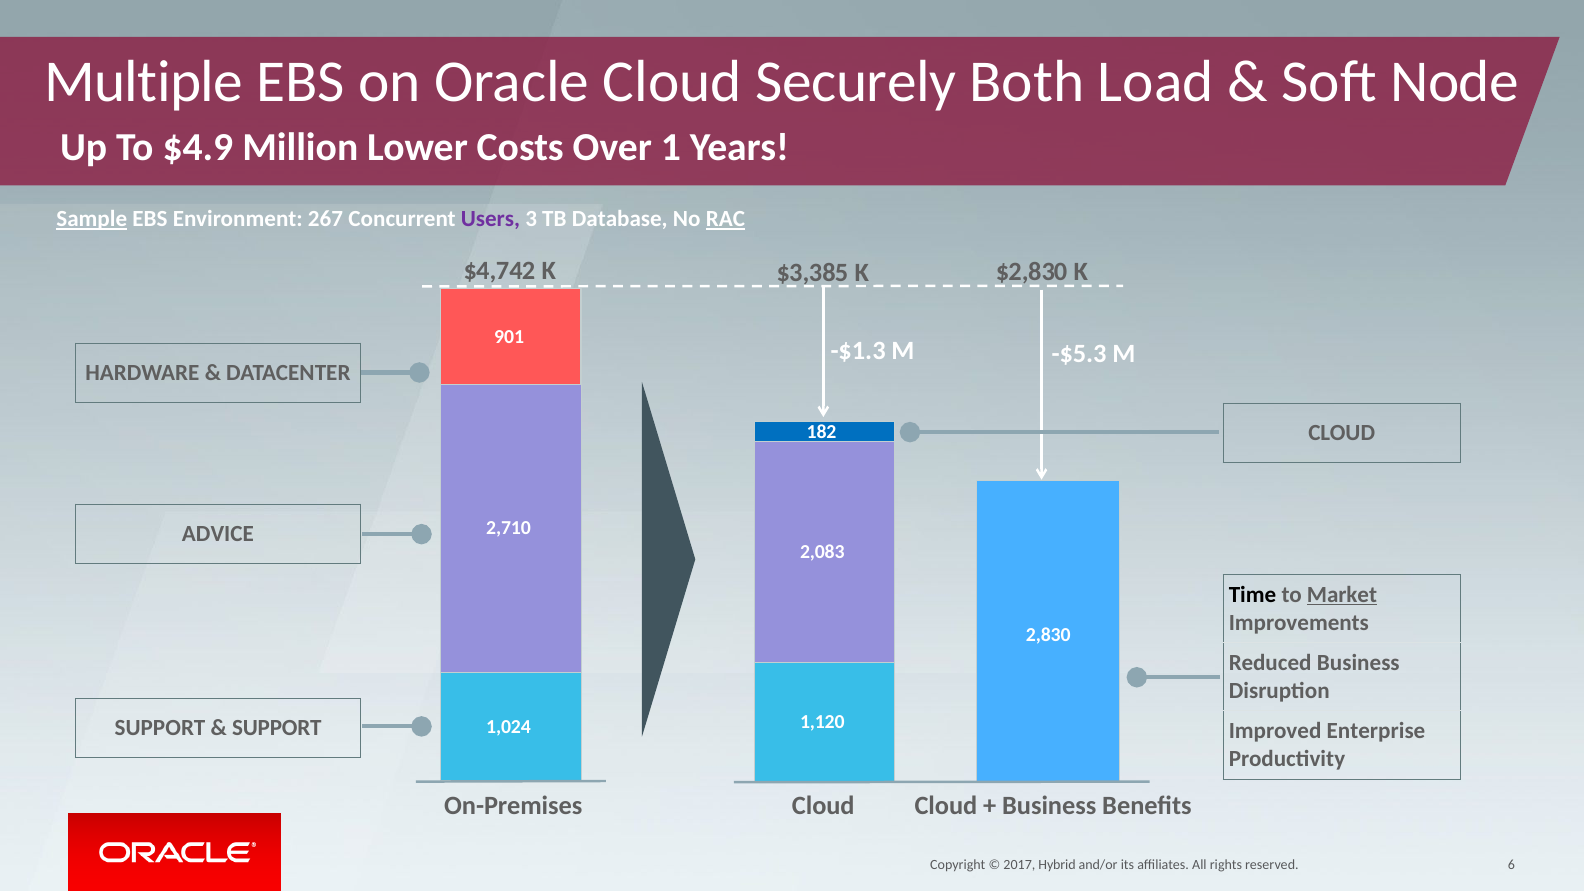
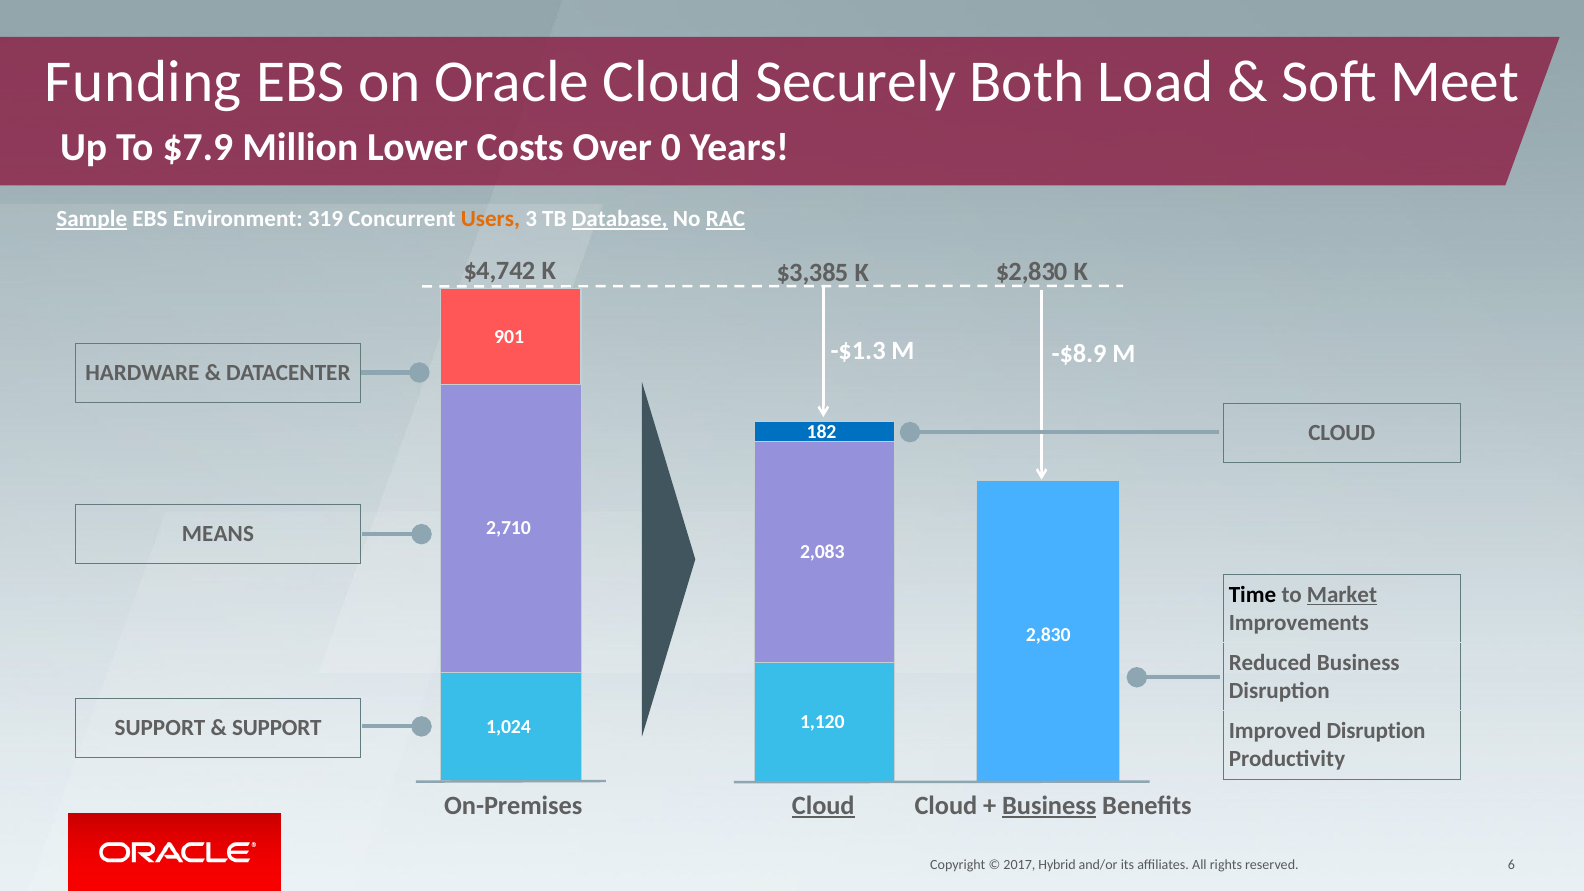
Multiple: Multiple -> Funding
Node: Node -> Meet
$4.9: $4.9 -> $7.9
1: 1 -> 0
267: 267 -> 319
Users colour: purple -> orange
Database underline: none -> present
-$5.3: -$5.3 -> -$8.9
ADVICE: ADVICE -> MEANS
Improved Enterprise: Enterprise -> Disruption
Cloud at (823, 806) underline: none -> present
Business at (1049, 806) underline: none -> present
